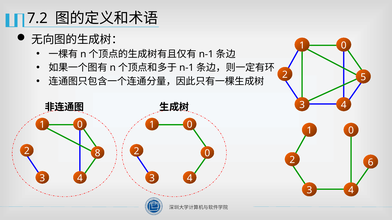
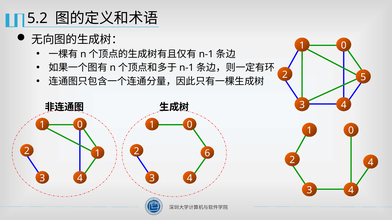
7.2: 7.2 -> 5.2
2 8: 8 -> 1
2 0: 0 -> 6
2 6: 6 -> 4
